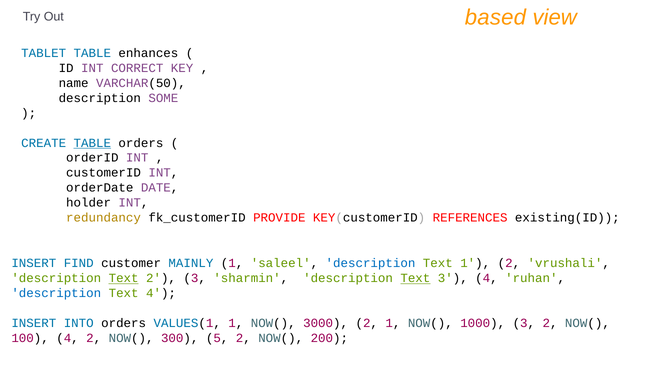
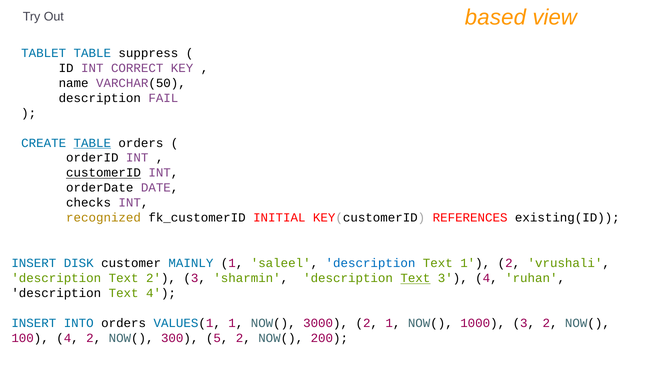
enhances: enhances -> suppress
SOME: SOME -> FAIL
customerID underline: none -> present
holder: holder -> checks
redundancy: redundancy -> recognized
PROVIDE: PROVIDE -> INITIAL
FIND: FIND -> DISK
Text at (124, 278) underline: present -> none
description at (56, 293) colour: blue -> black
